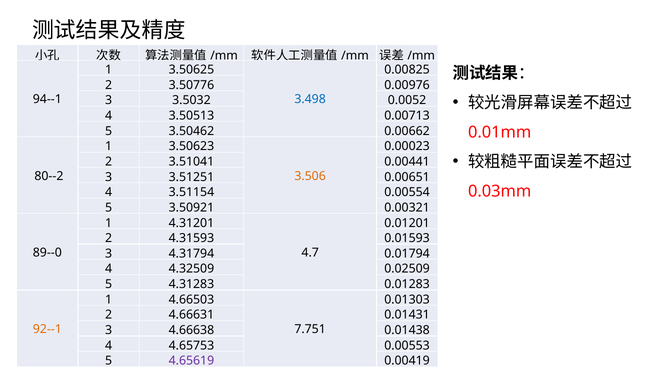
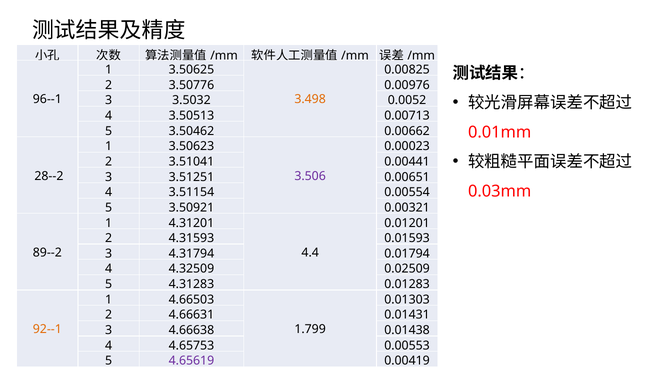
94--1: 94--1 -> 96--1
3.498 colour: blue -> orange
80--2: 80--2 -> 28--2
3.506 colour: orange -> purple
89--0: 89--0 -> 89--2
4.7: 4.7 -> 4.4
7.751: 7.751 -> 1.799
